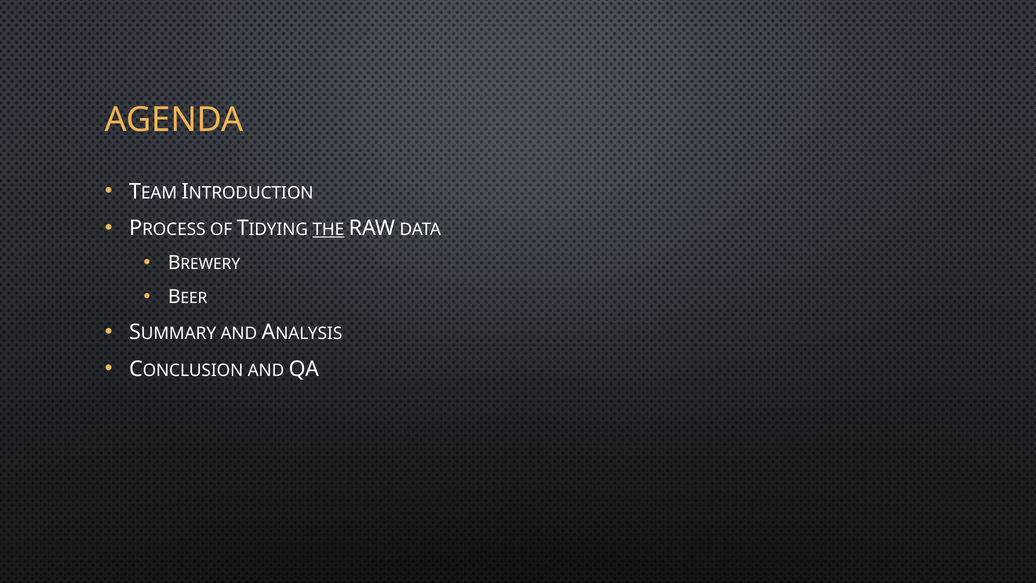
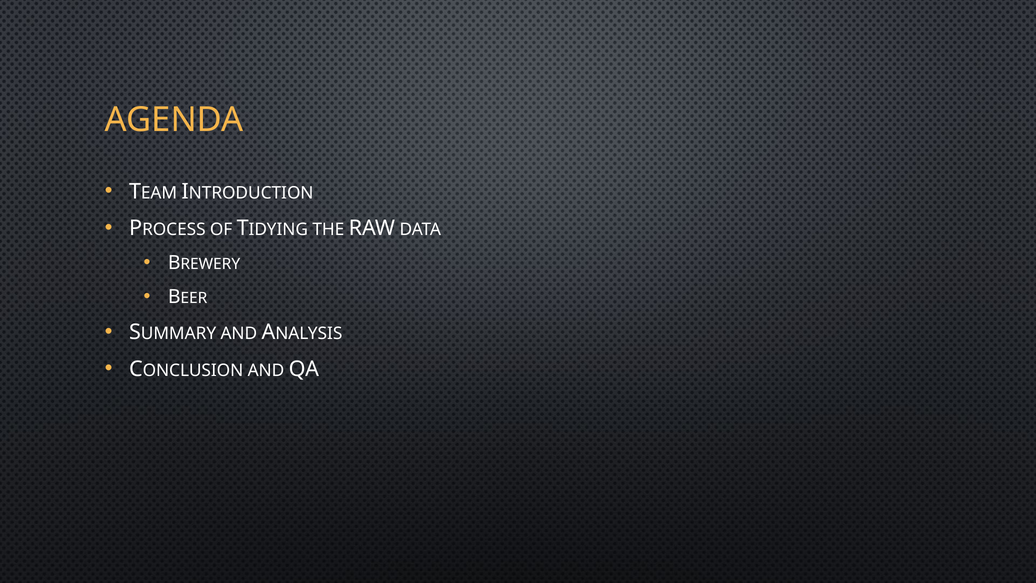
THE underline: present -> none
